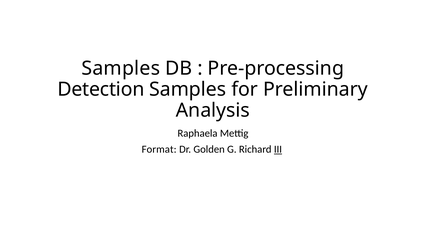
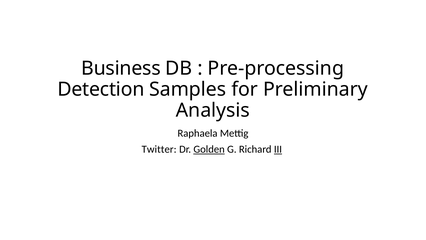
Samples at (121, 68): Samples -> Business
Format: Format -> Twitter
Golden underline: none -> present
